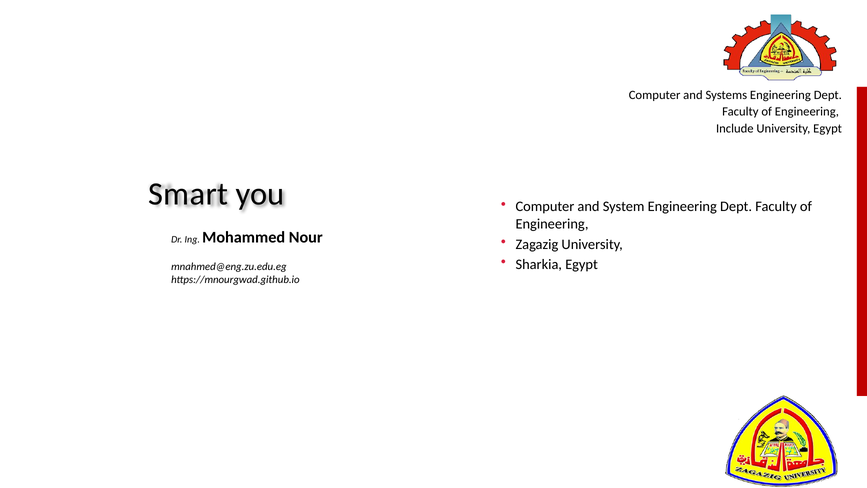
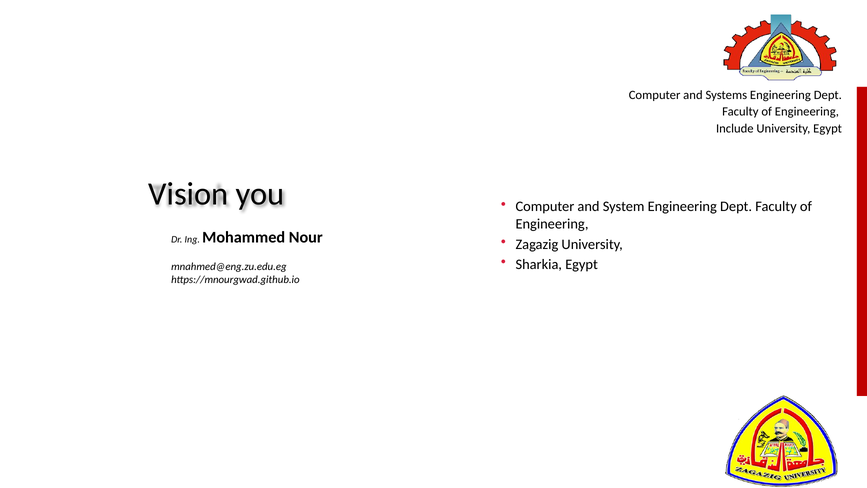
Smart: Smart -> Vision
